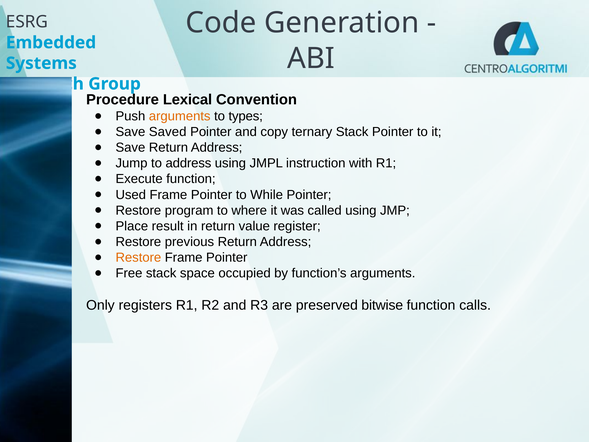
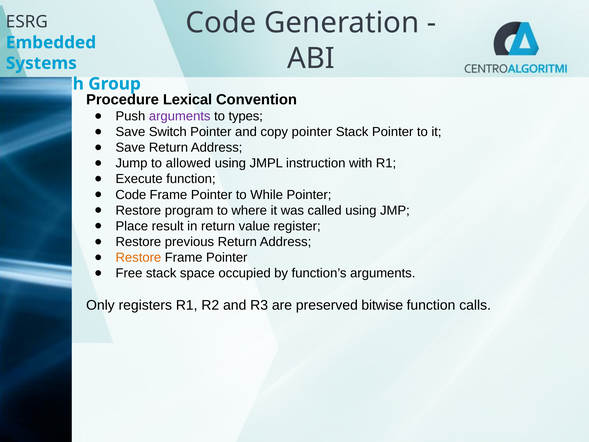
arguments at (180, 116) colour: orange -> purple
Saved: Saved -> Switch
copy ternary: ternary -> pointer
to address: address -> allowed
Used at (131, 195): Used -> Code
